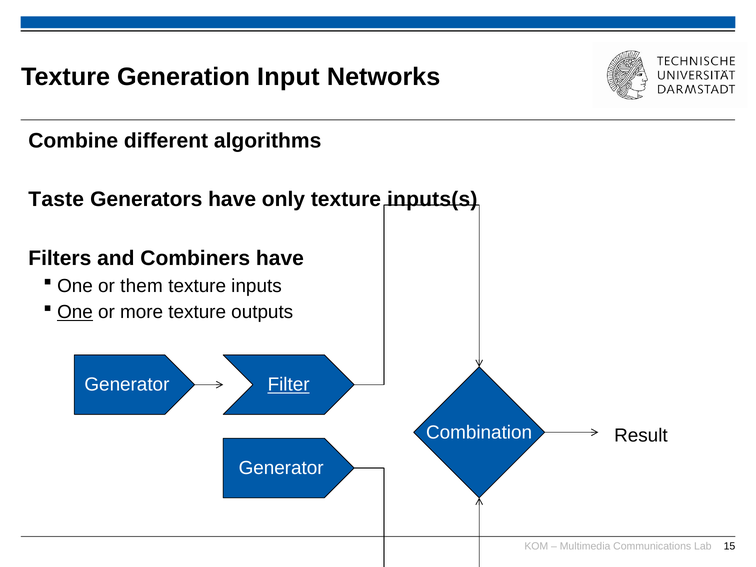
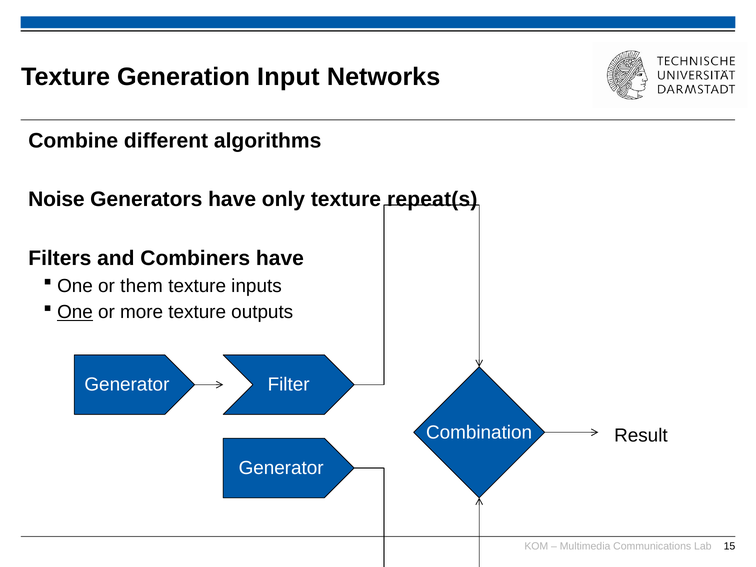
Taste: Taste -> Noise
inputs(s: inputs(s -> repeat(s
Filter underline: present -> none
